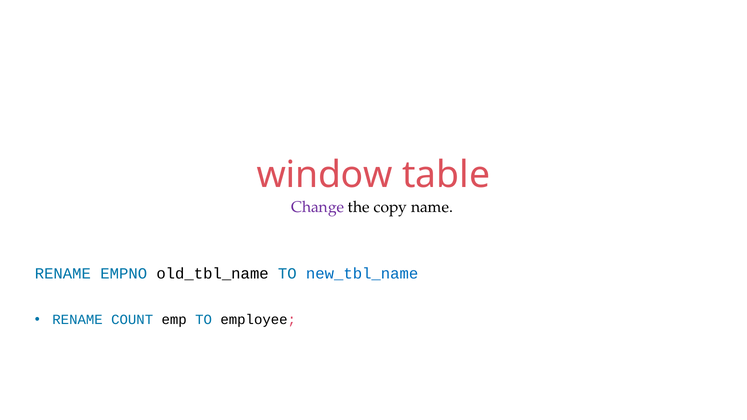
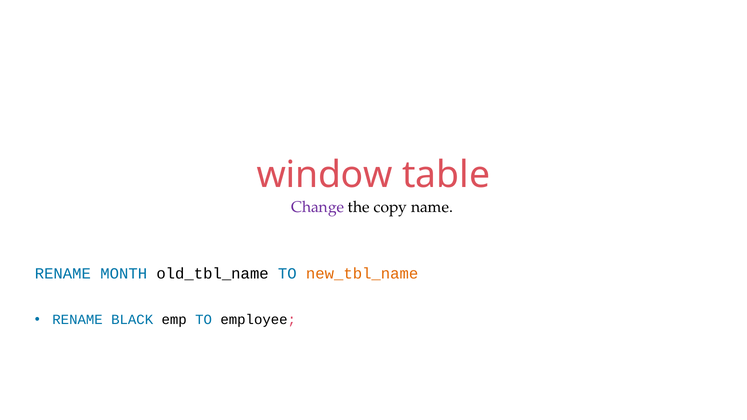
EMPNO: EMPNO -> MONTH
new_tbl_name colour: blue -> orange
COUNT: COUNT -> BLACK
